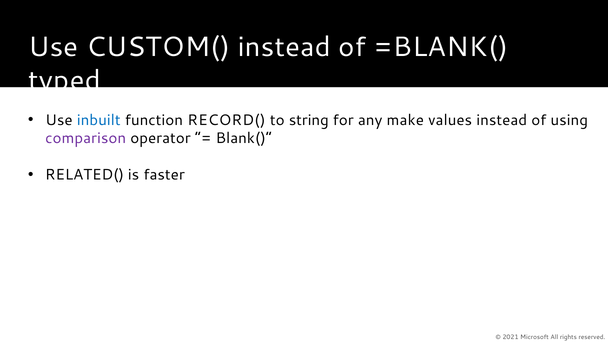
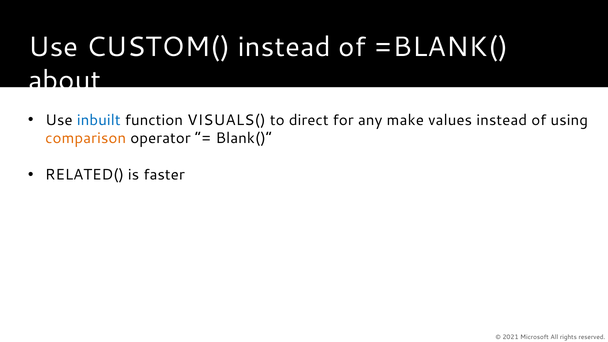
typed: typed -> about
RECORD(: RECORD( -> VISUALS(
string: string -> direct
comparison colour: purple -> orange
